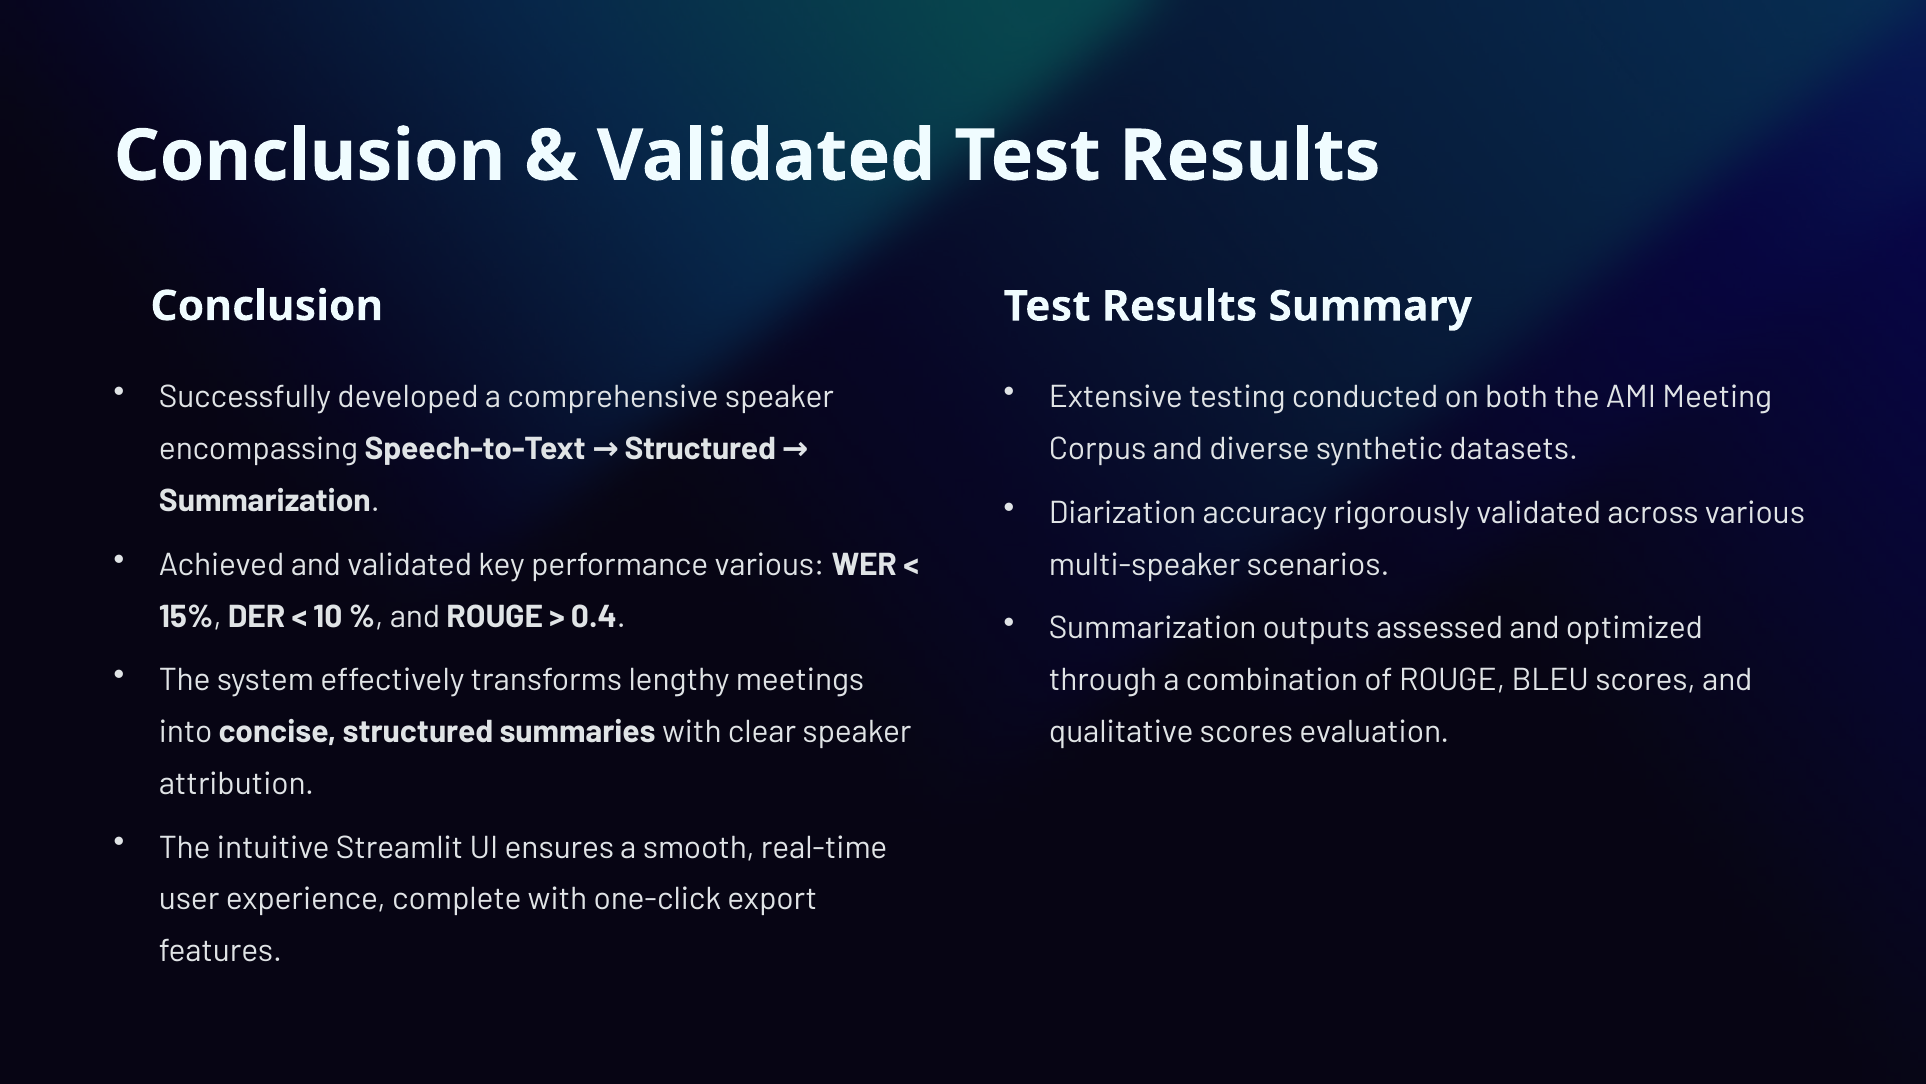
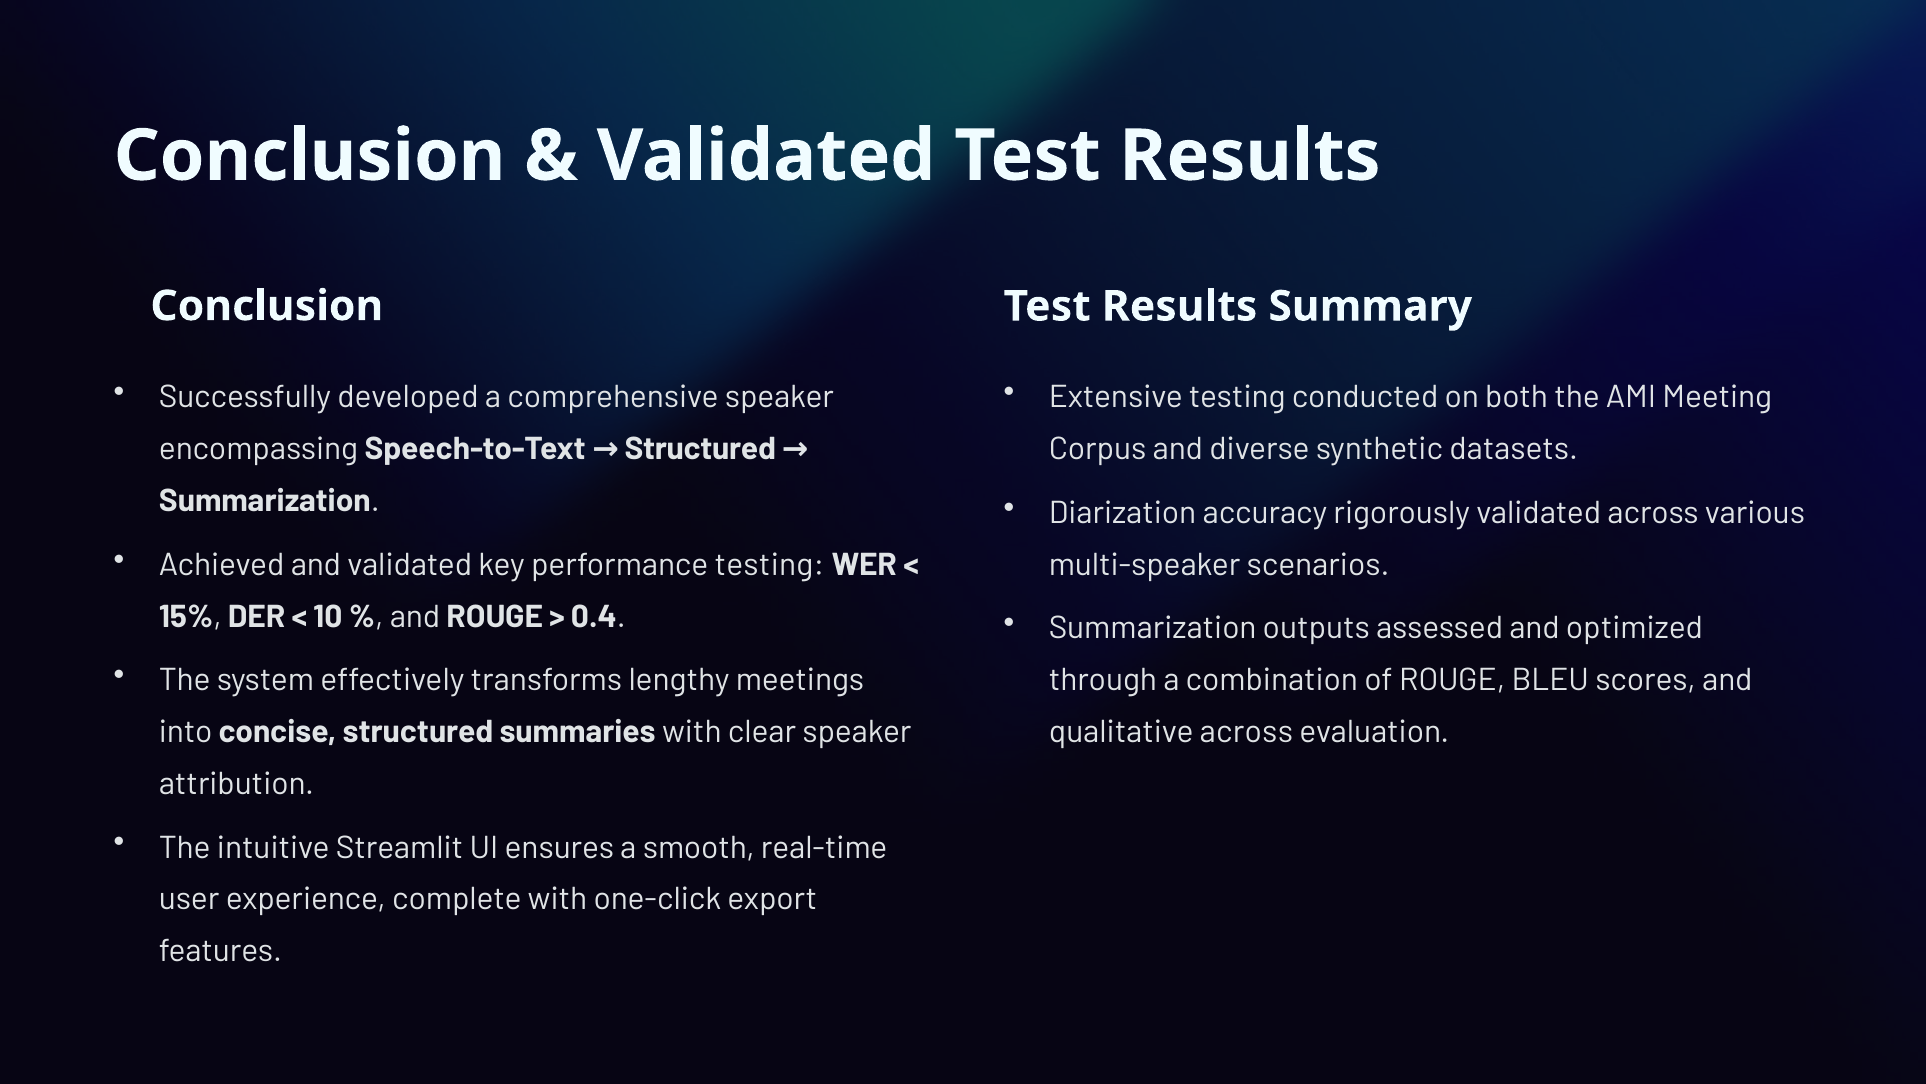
performance various: various -> testing
qualitative scores: scores -> across
